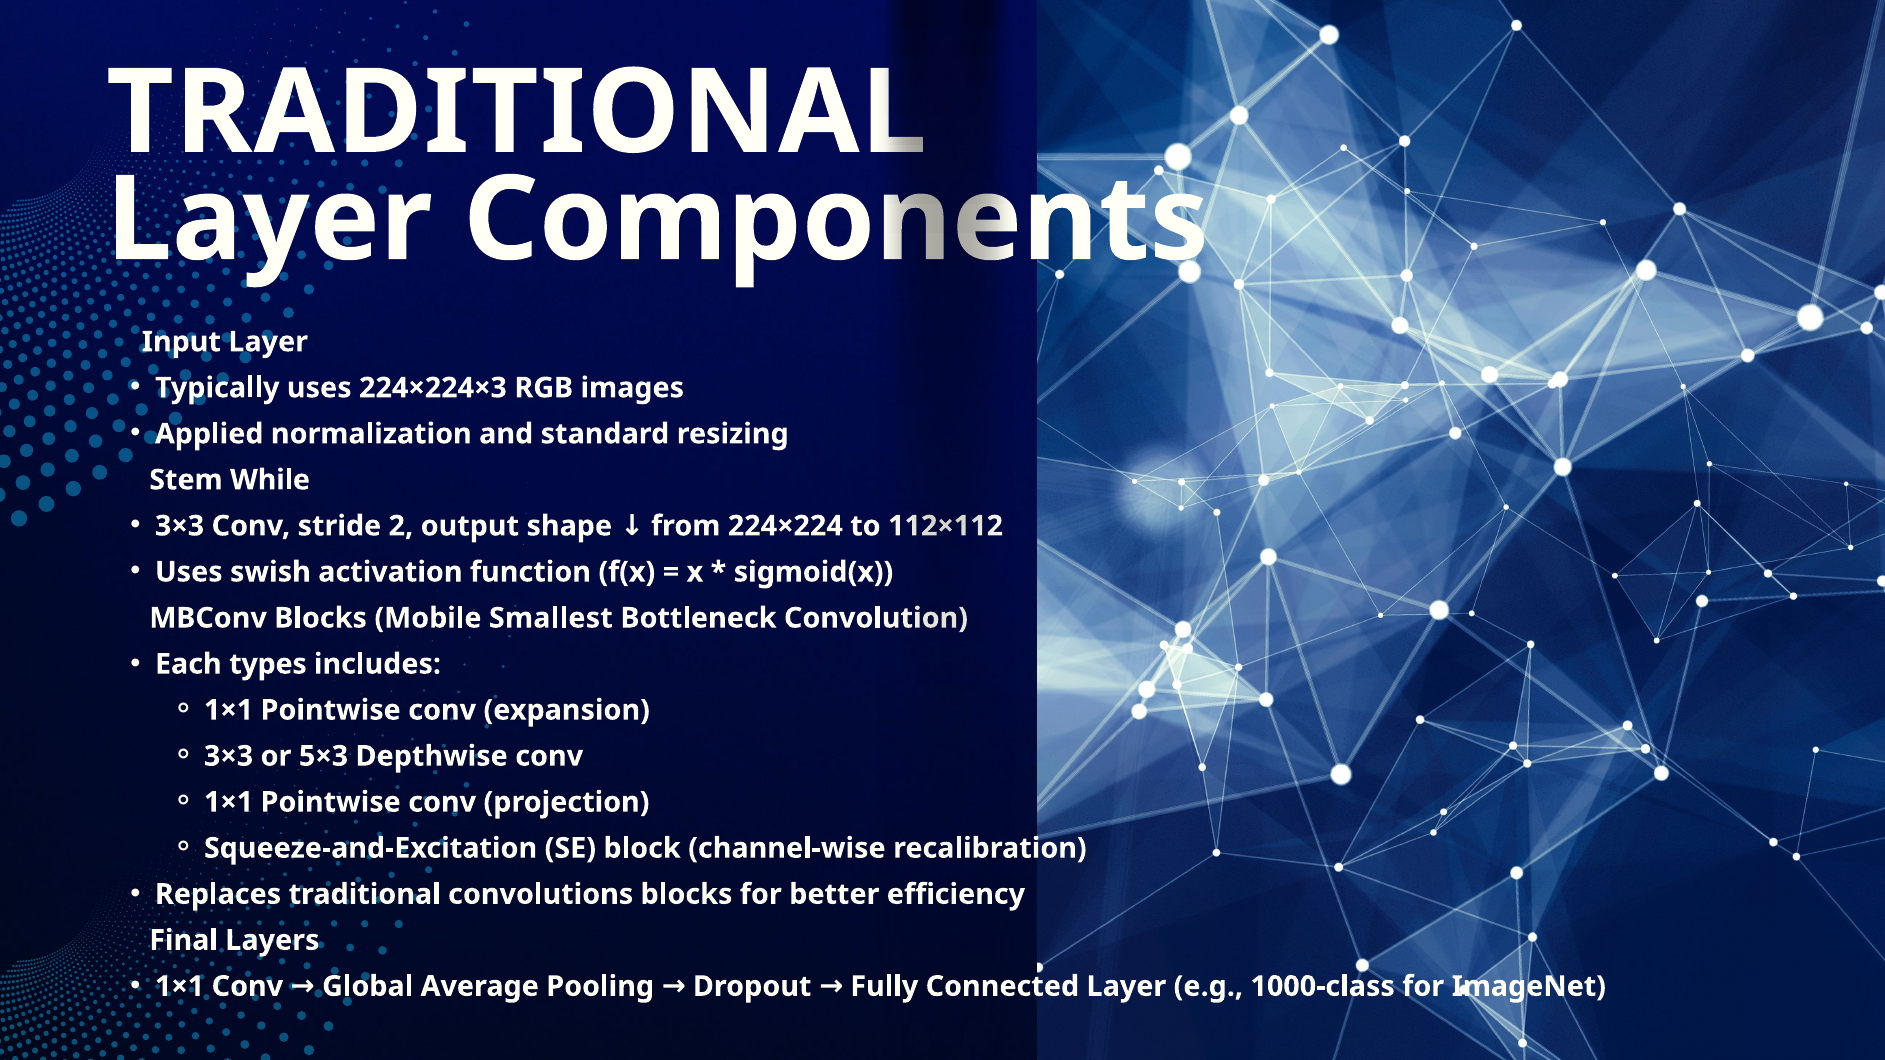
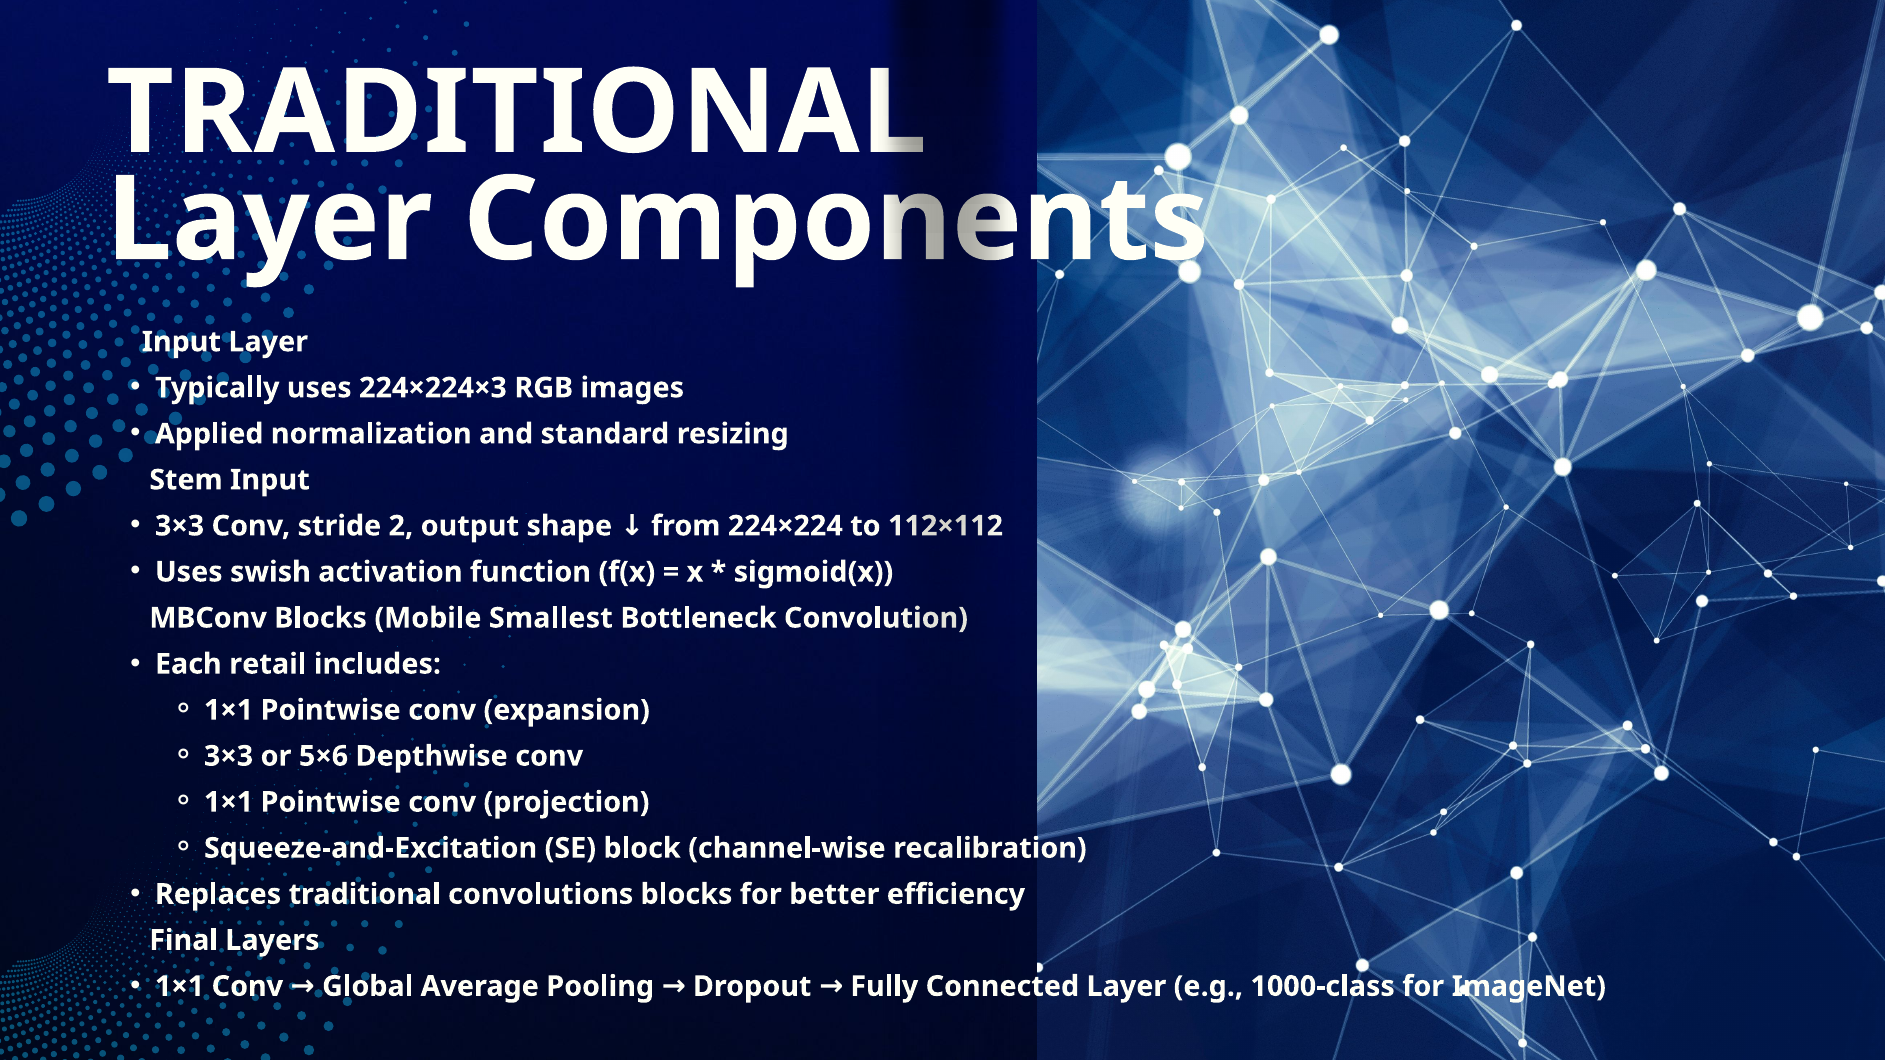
Stem While: While -> Input
types: types -> retail
5×3: 5×3 -> 5×6
